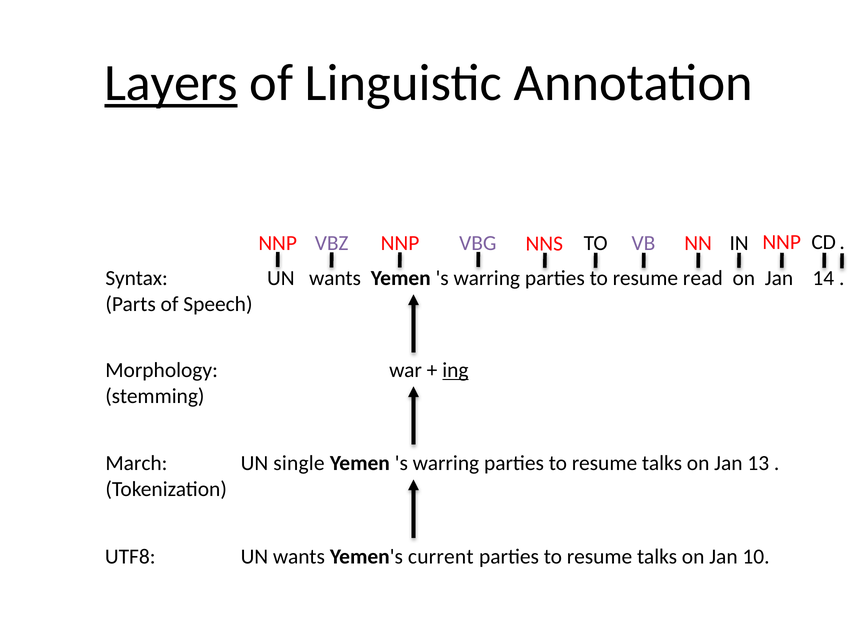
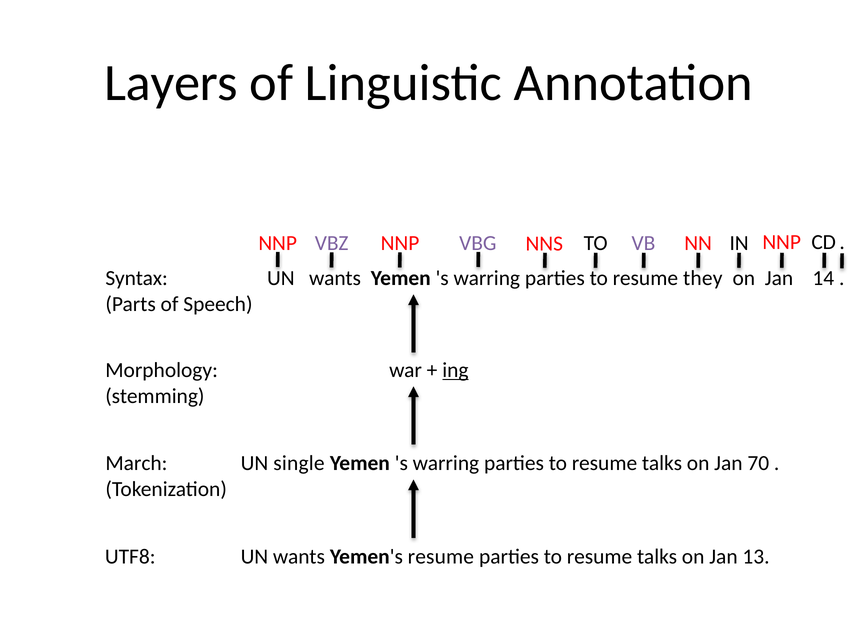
Layers underline: present -> none
read: read -> they
13: 13 -> 70
Yemen's current: current -> resume
10: 10 -> 13
